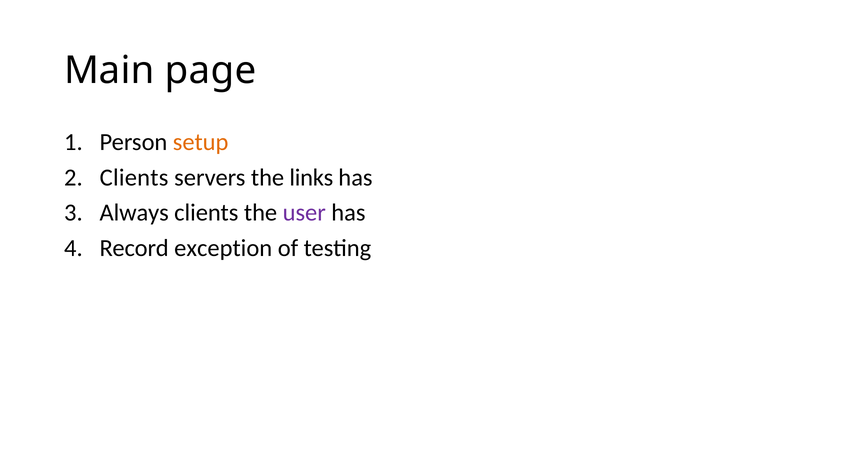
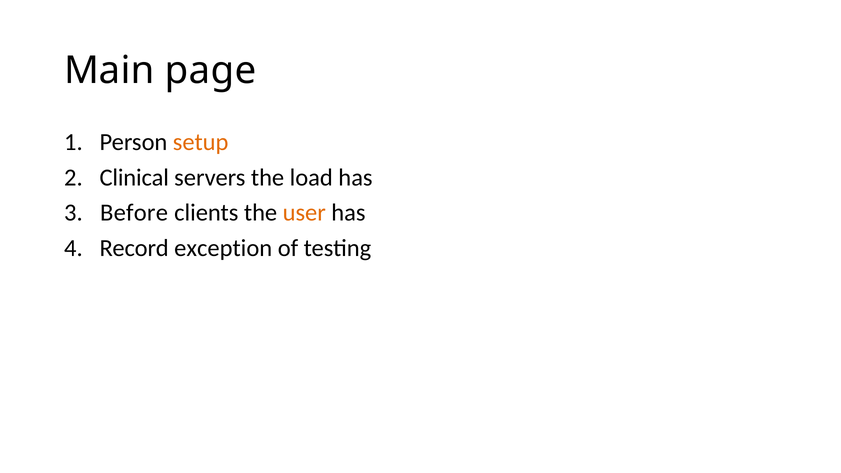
Clients at (134, 177): Clients -> Clinical
links: links -> load
Always: Always -> Before
user colour: purple -> orange
